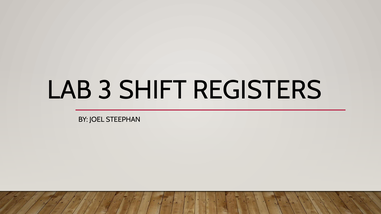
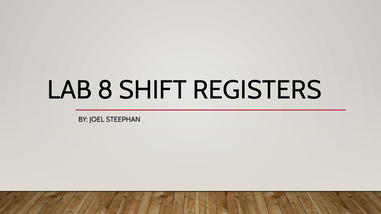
3: 3 -> 8
